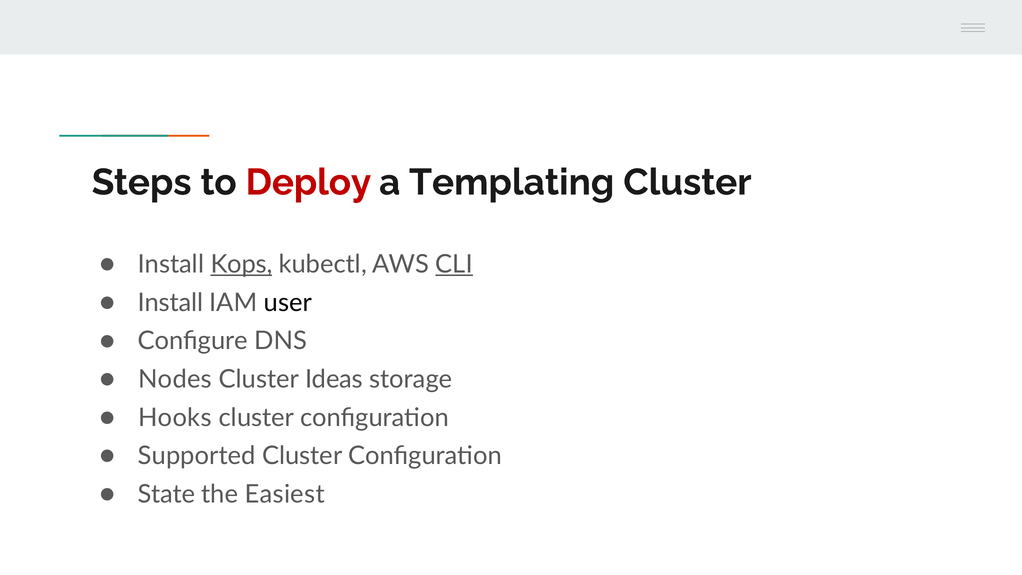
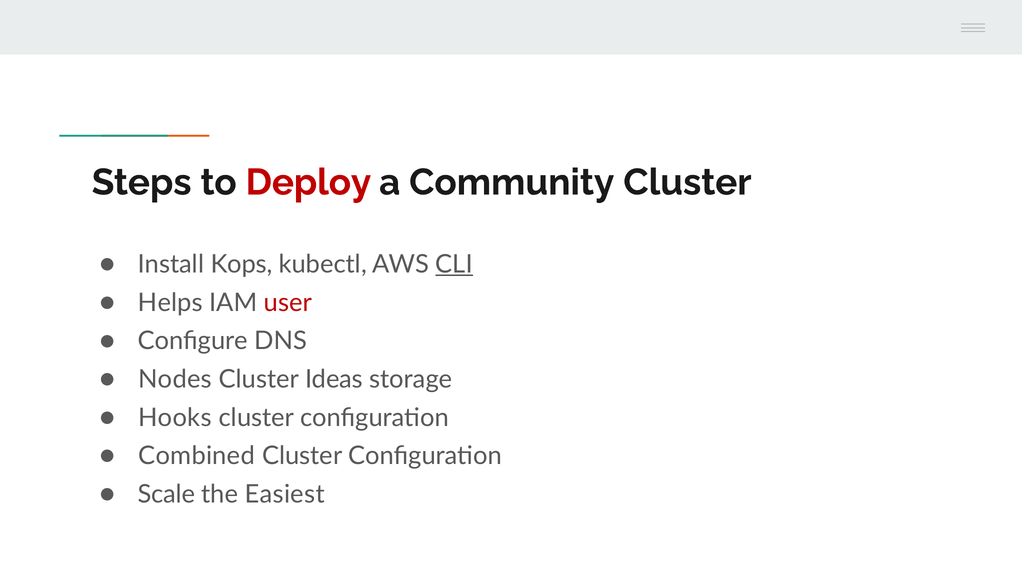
Templating: Templating -> Community
Kops underline: present -> none
Install at (171, 303): Install -> Helps
user colour: black -> red
Supported: Supported -> Combined
State: State -> Scale
